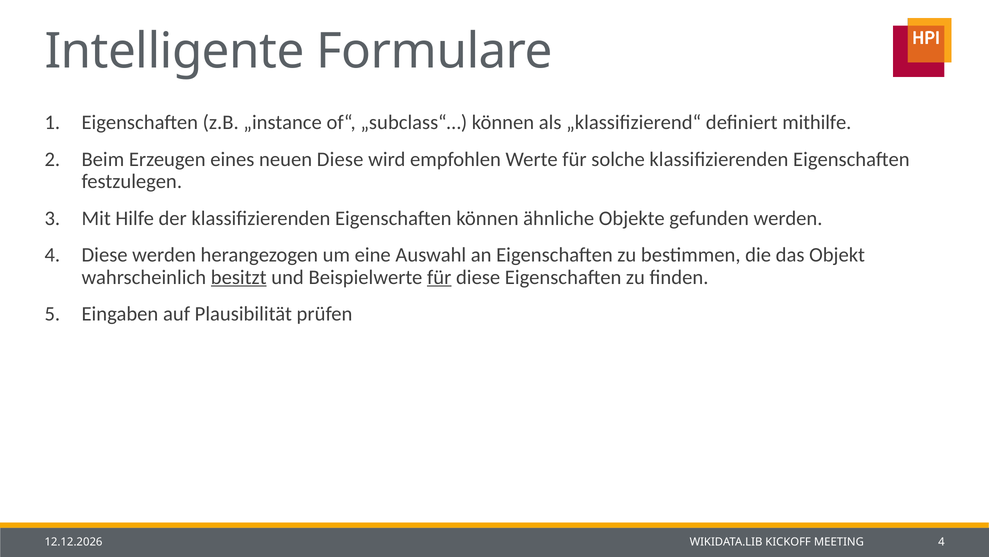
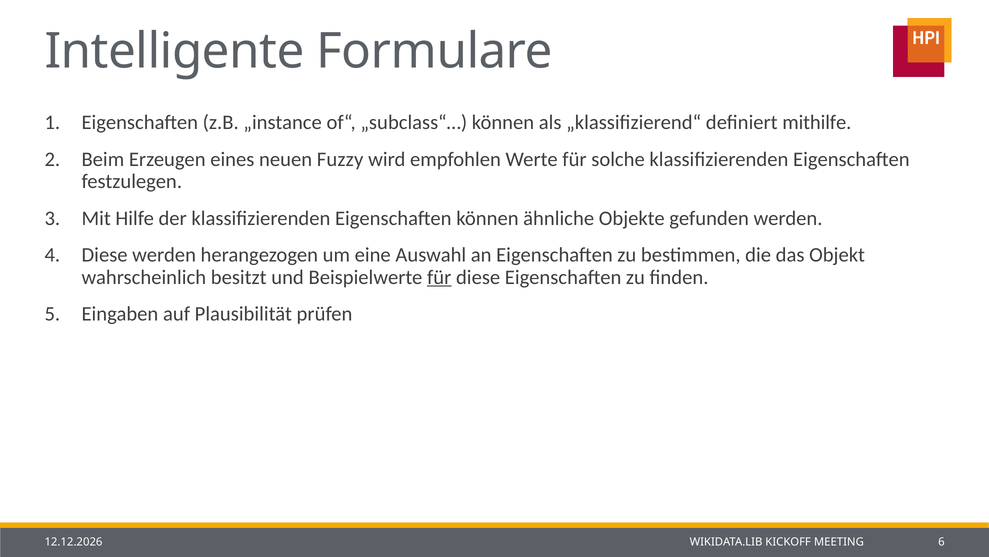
neuen Diese: Diese -> Fuzzy
besitzt underline: present -> none
MEETING 4: 4 -> 6
